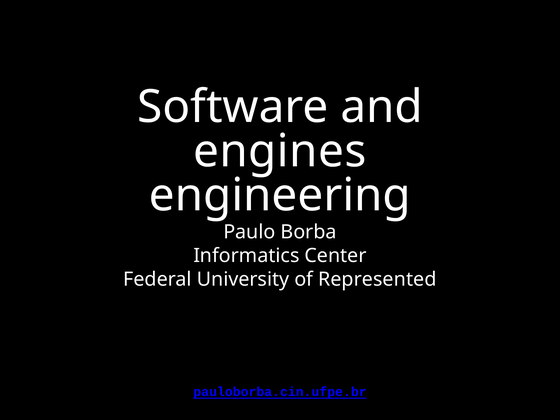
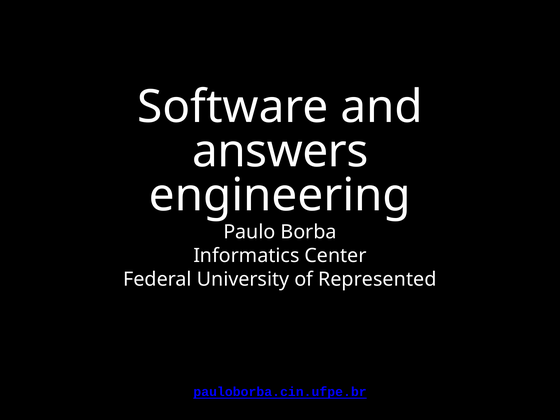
engines: engines -> answers
